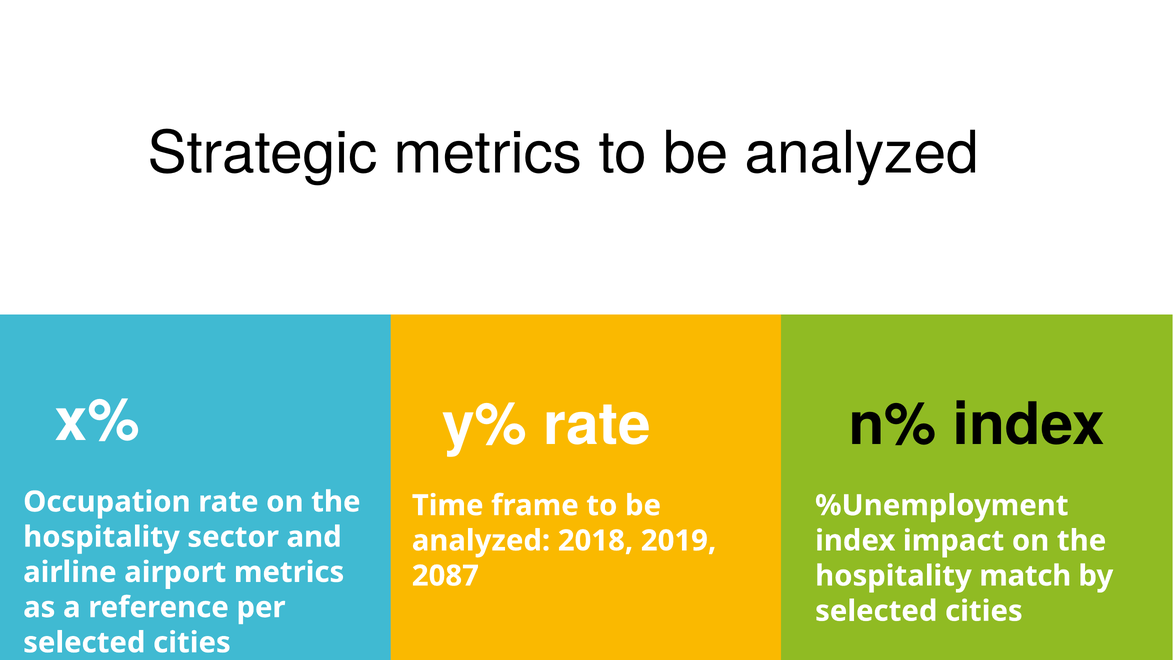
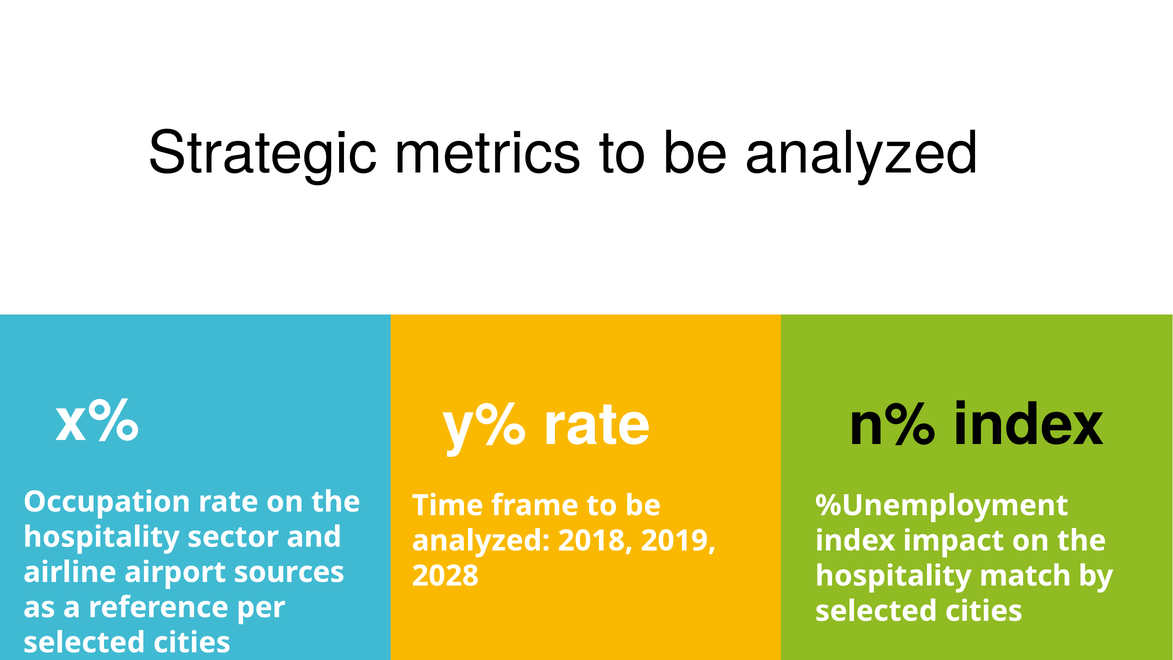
airport metrics: metrics -> sources
2087: 2087 -> 2028
